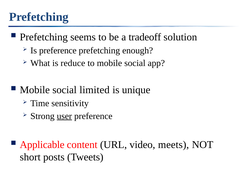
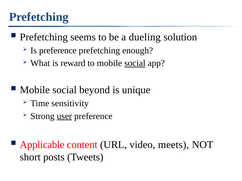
tradeoff: tradeoff -> dueling
reduce: reduce -> reward
social at (135, 63) underline: none -> present
limited: limited -> beyond
